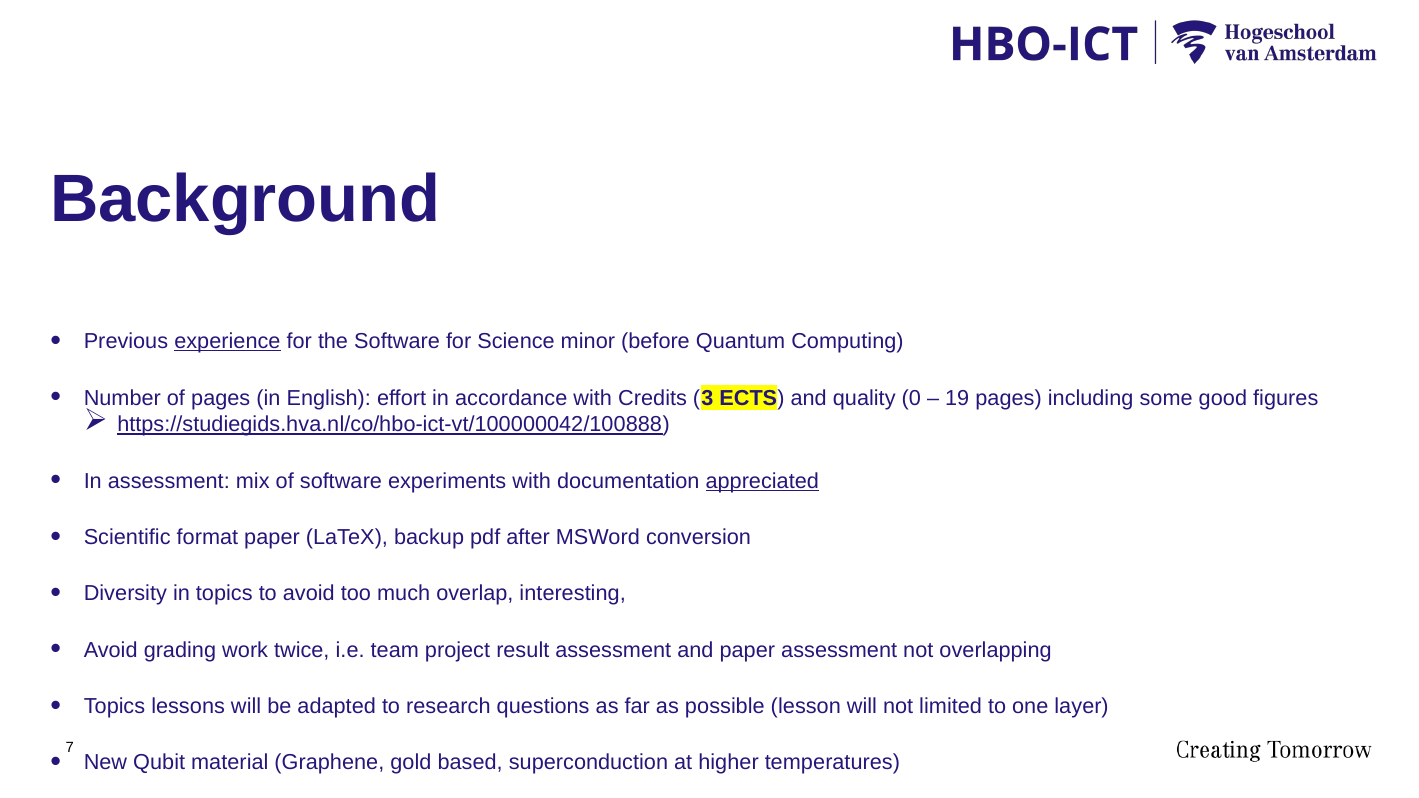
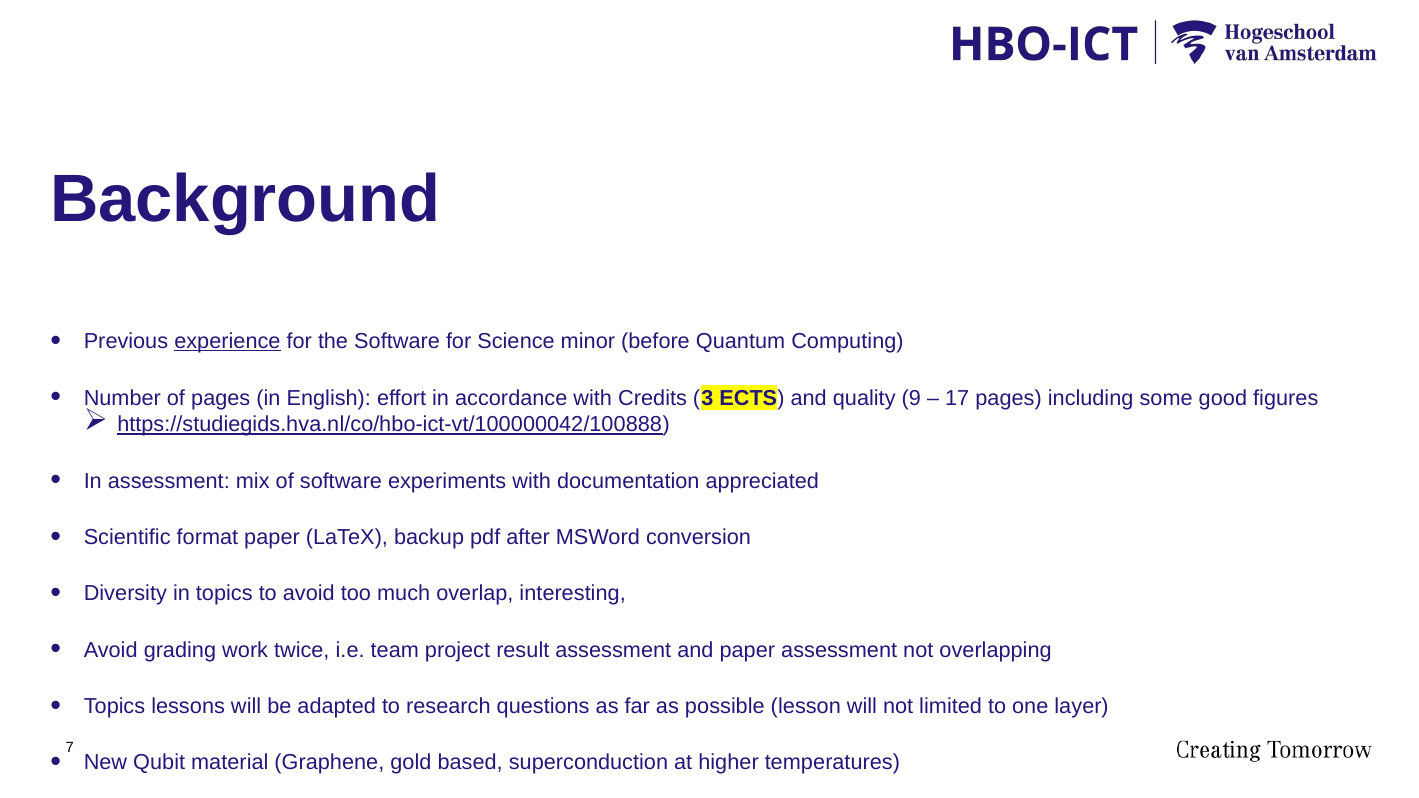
0: 0 -> 9
19: 19 -> 17
appreciated underline: present -> none
